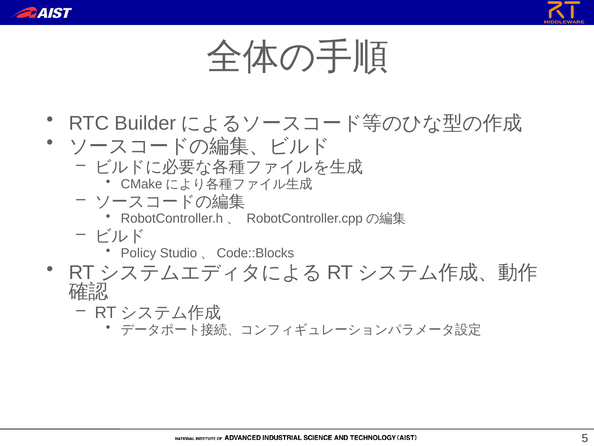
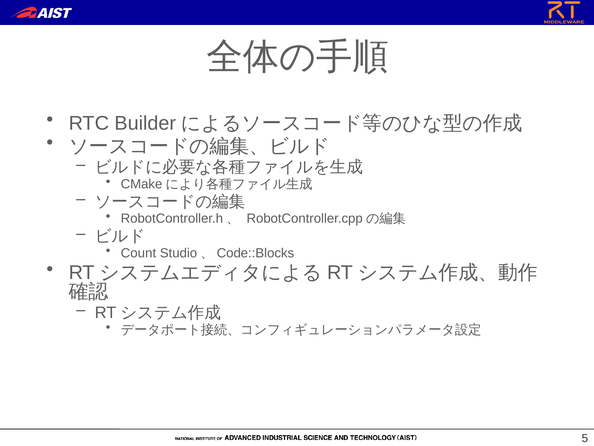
Policy: Policy -> Count
